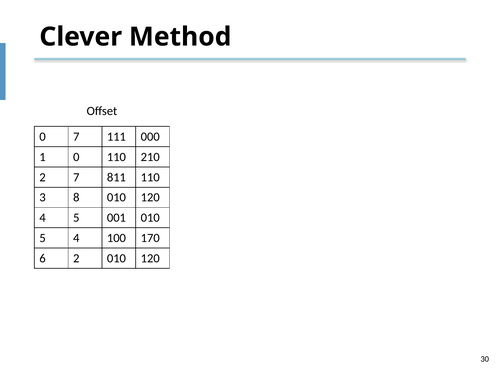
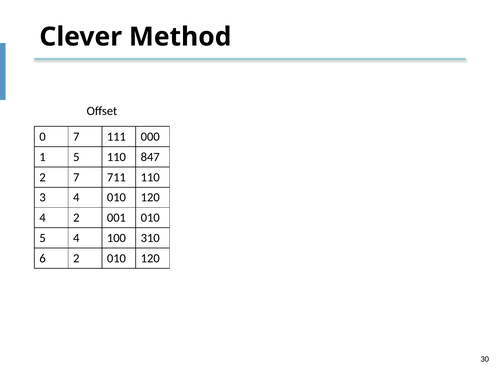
1 0: 0 -> 5
210: 210 -> 847
811: 811 -> 711
3 8: 8 -> 4
4 5: 5 -> 2
170: 170 -> 310
